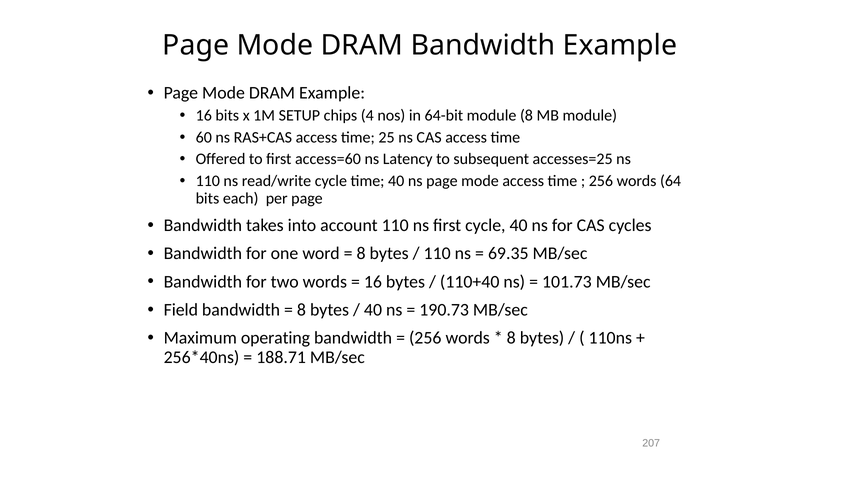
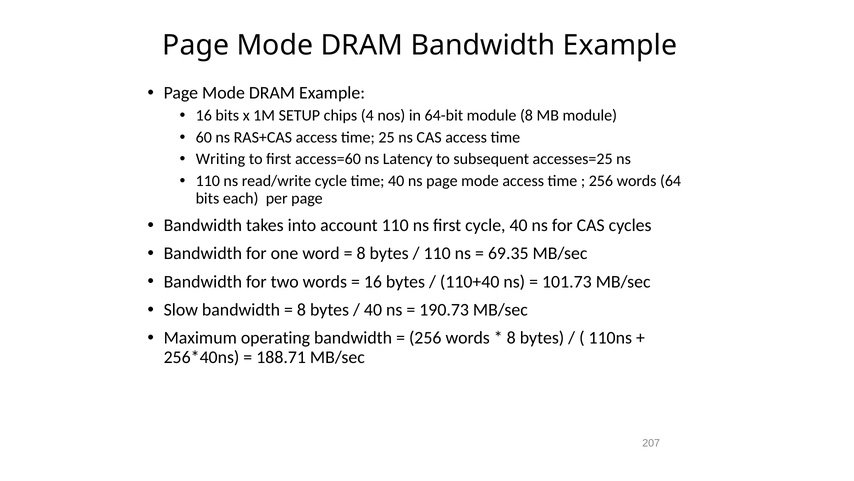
Offered: Offered -> Writing
Field: Field -> Slow
